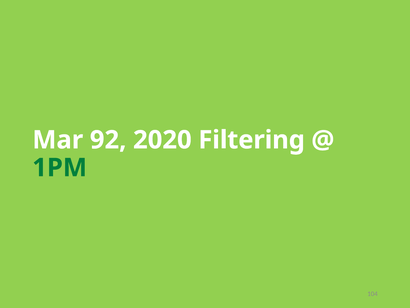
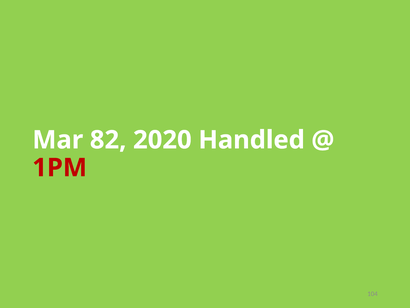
92: 92 -> 82
Filtering: Filtering -> Handled
1PM colour: green -> red
